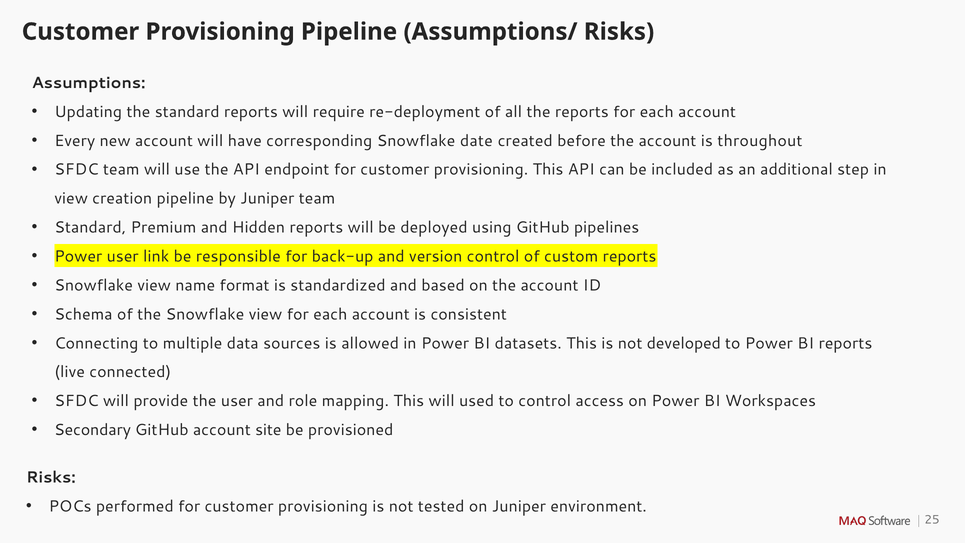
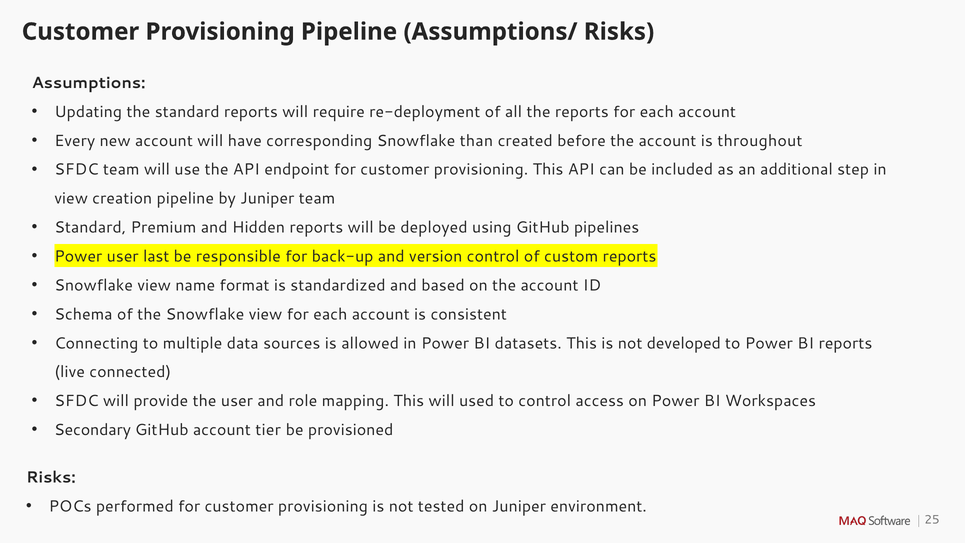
date: date -> than
link: link -> last
site: site -> tier
